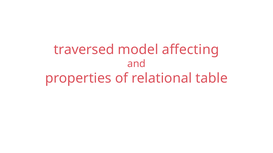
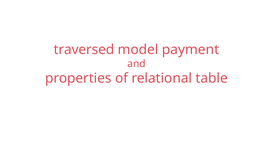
affecting: affecting -> payment
